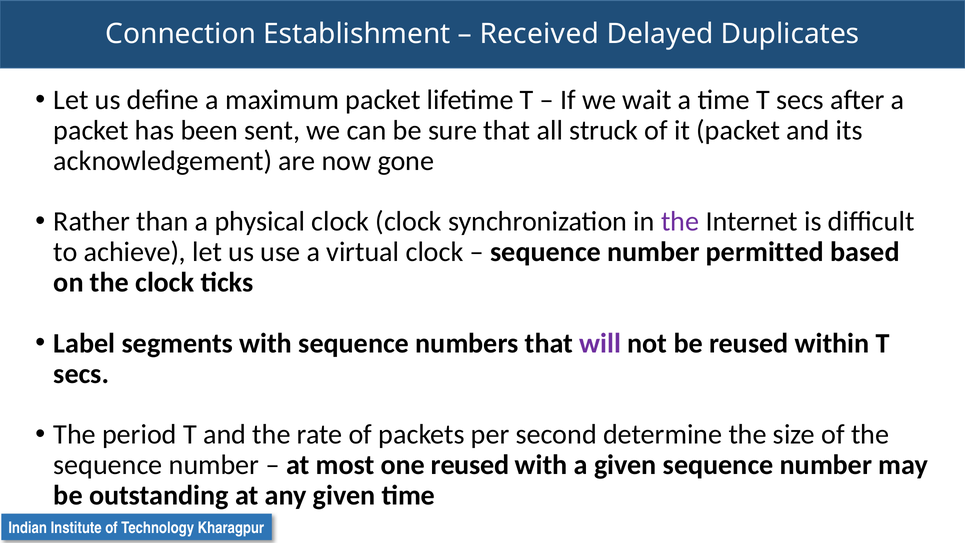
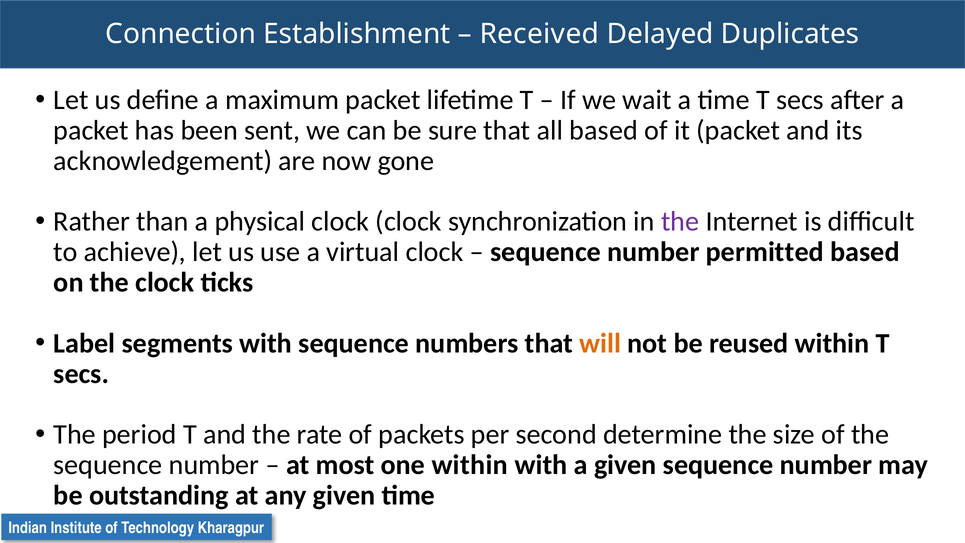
all struck: struck -> based
will colour: purple -> orange
one reused: reused -> within
